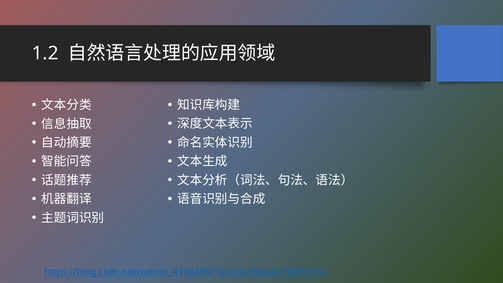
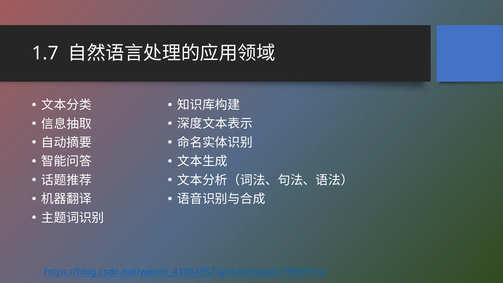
1.2: 1.2 -> 1.7
